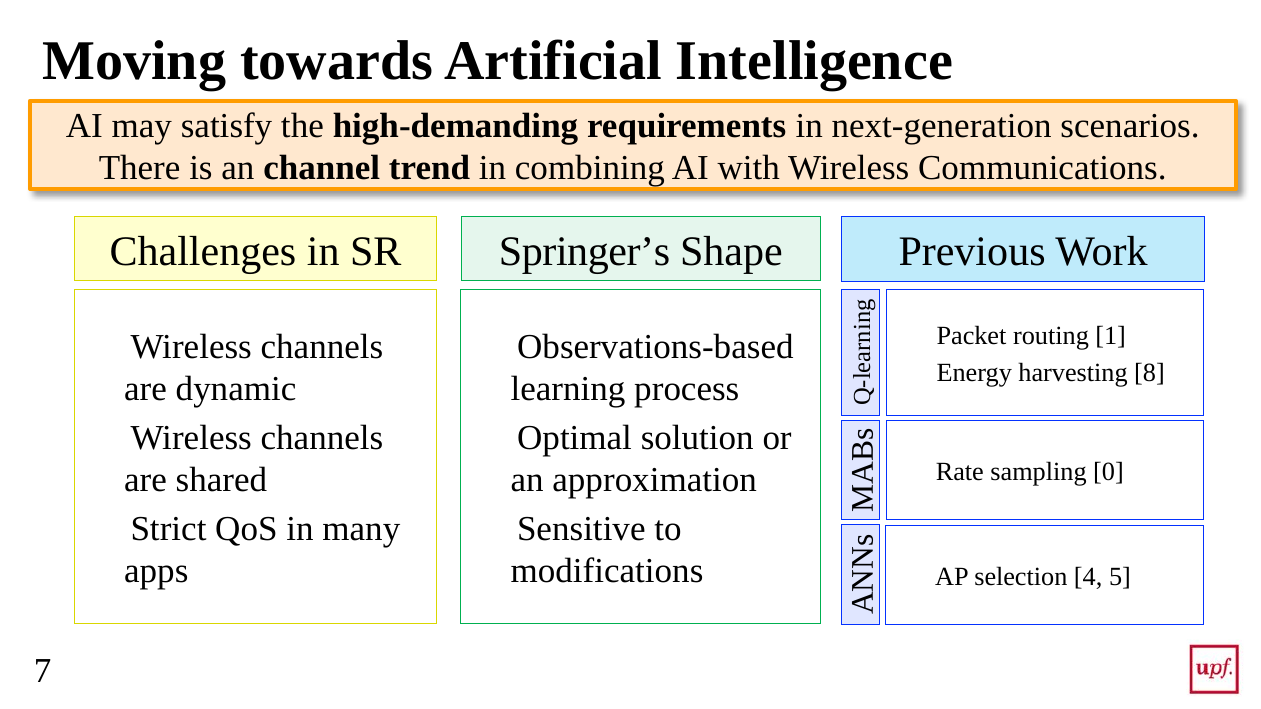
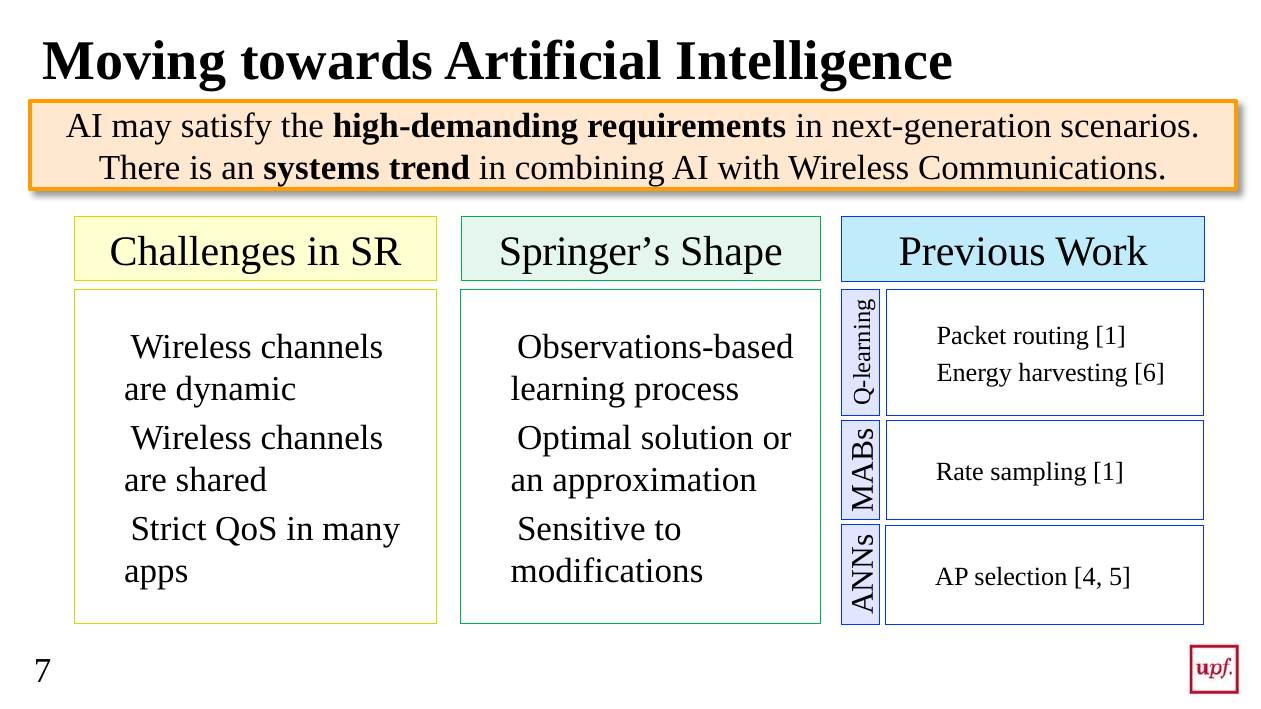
channel: channel -> systems
8: 8 -> 6
sampling 0: 0 -> 1
